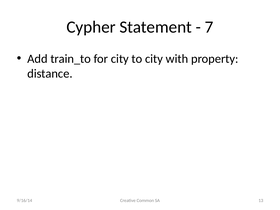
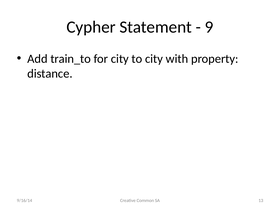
7: 7 -> 9
